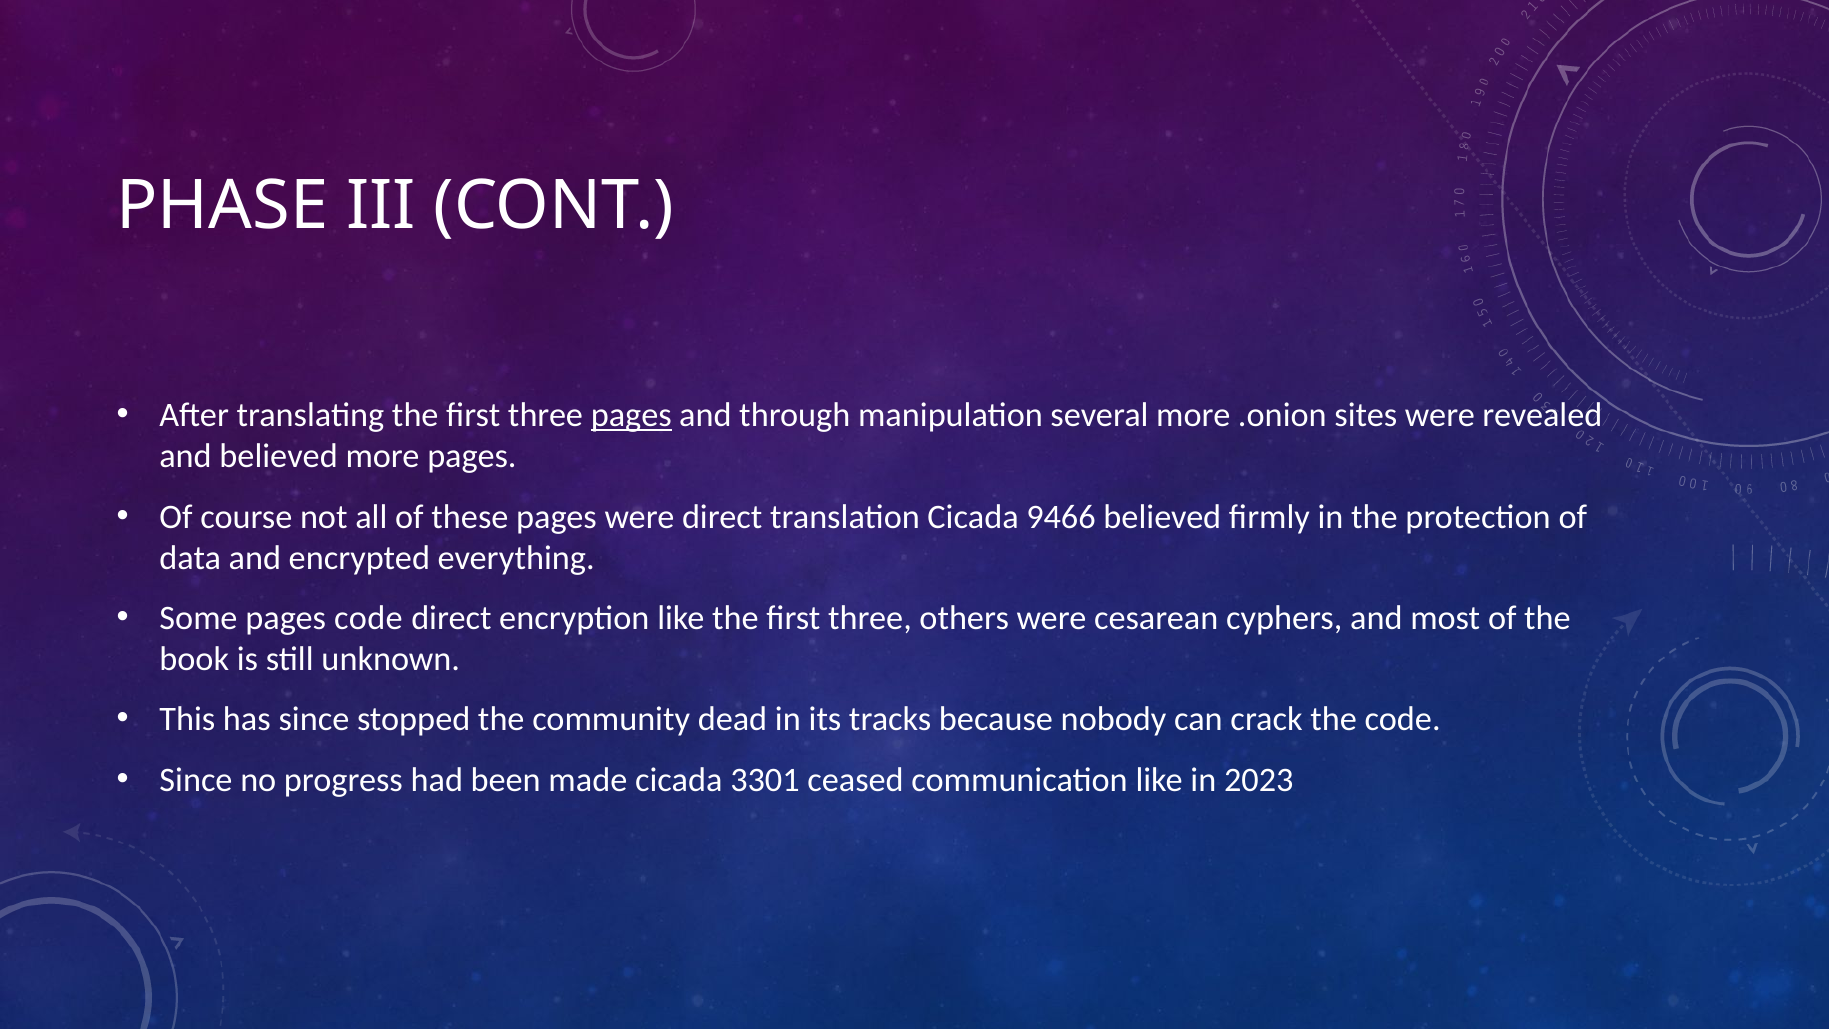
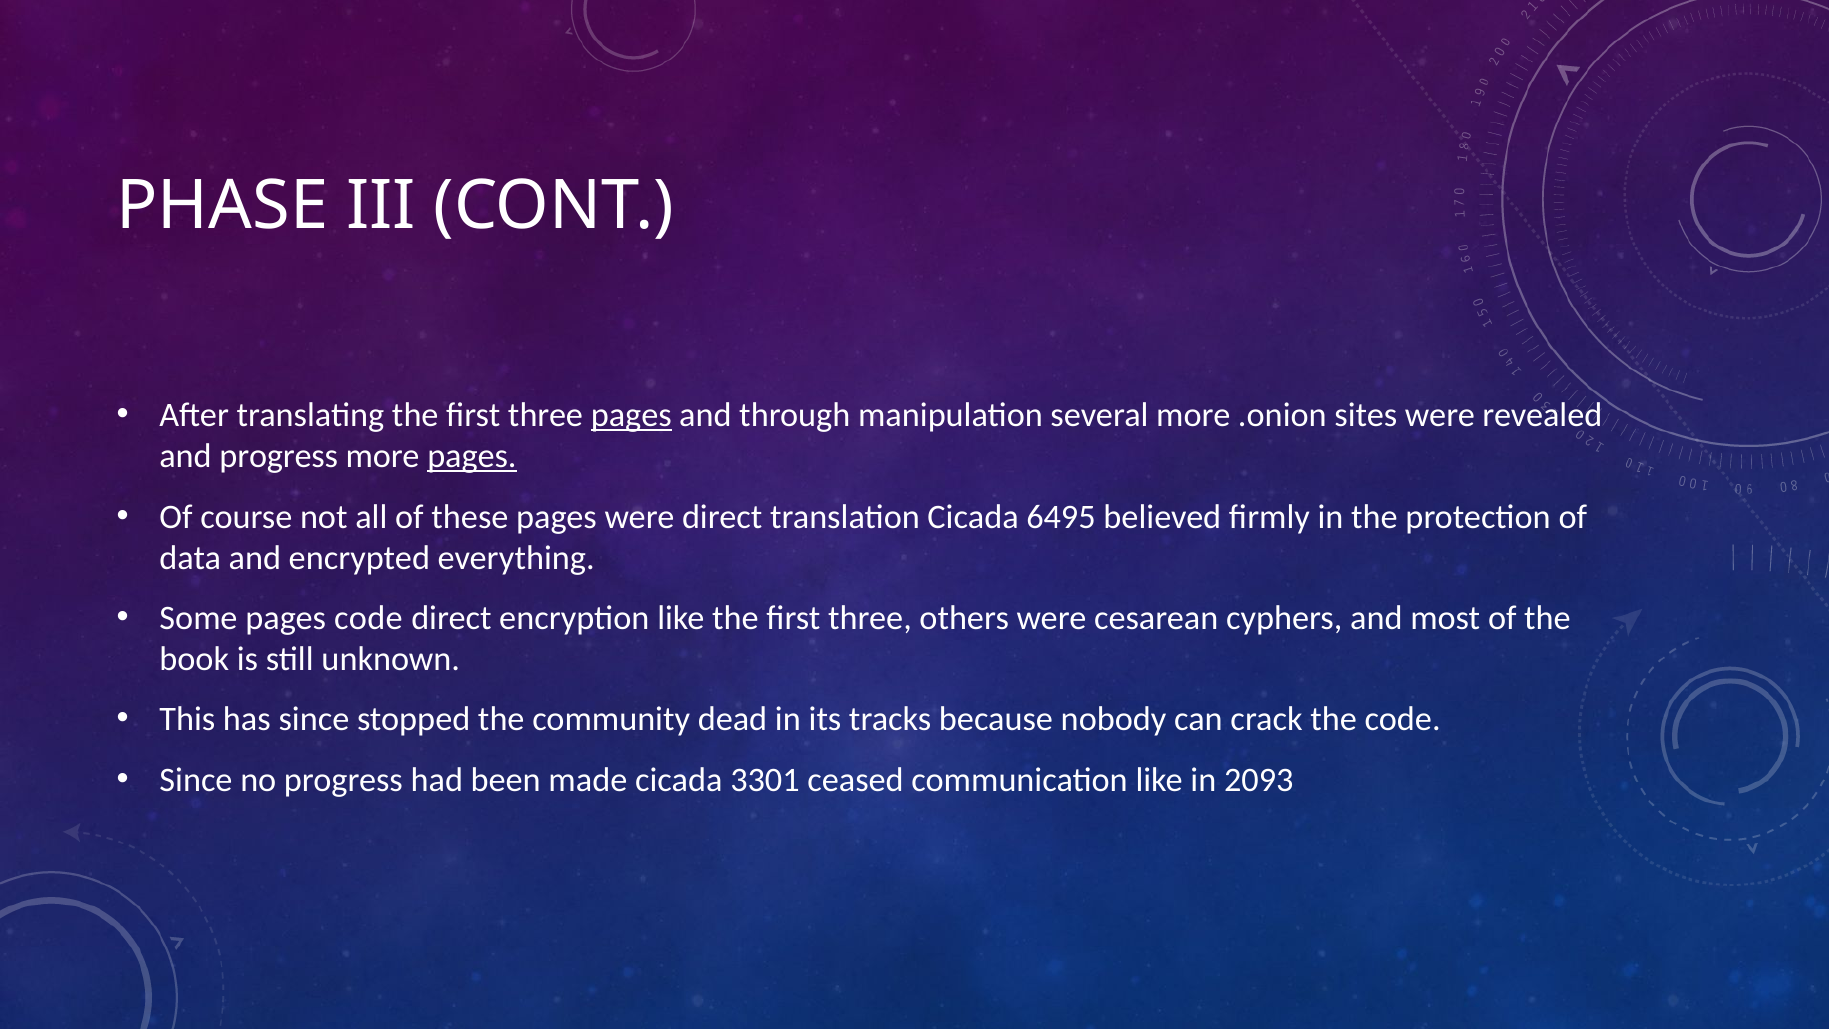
and believed: believed -> progress
pages at (472, 456) underline: none -> present
9466: 9466 -> 6495
2023: 2023 -> 2093
